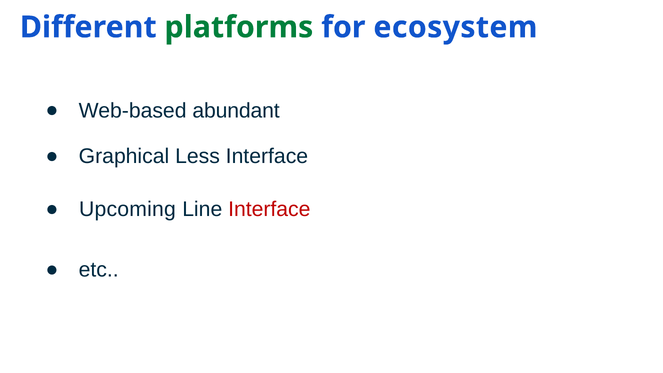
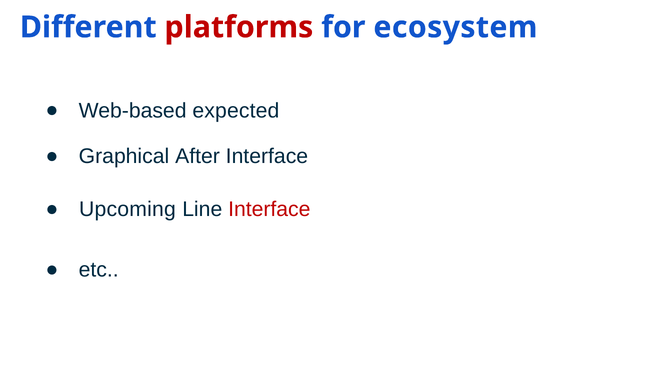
platforms colour: green -> red
abundant: abundant -> expected
Less: Less -> After
